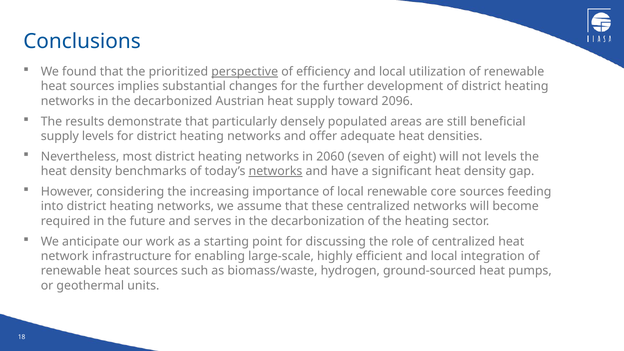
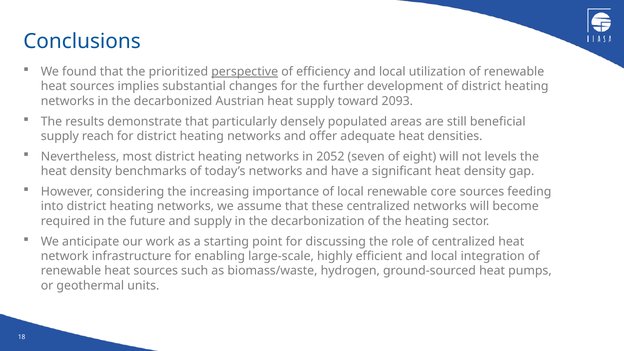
2096: 2096 -> 2093
supply levels: levels -> reach
2060: 2060 -> 2052
networks at (276, 171) underline: present -> none
and serves: serves -> supply
